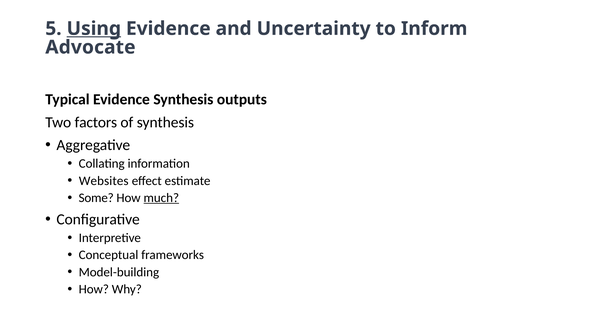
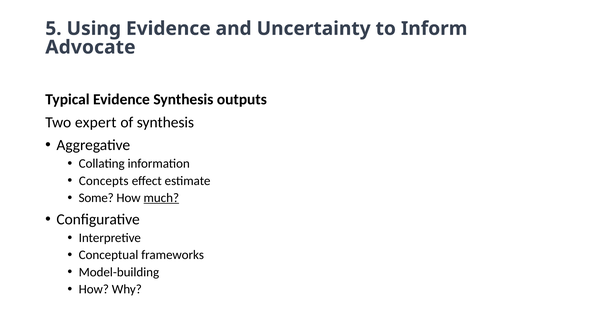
Using underline: present -> none
factors: factors -> expert
Websites: Websites -> Concepts
